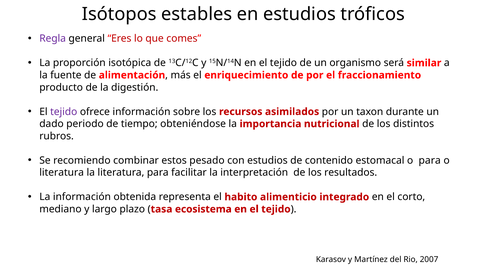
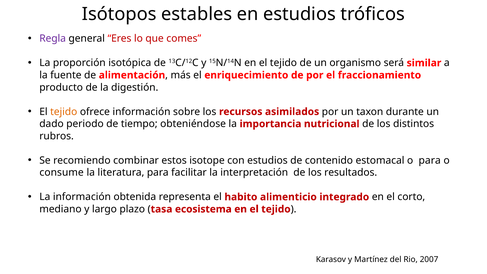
tejido at (64, 112) colour: purple -> orange
pesado: pesado -> isotope
literatura at (62, 173): literatura -> consume
